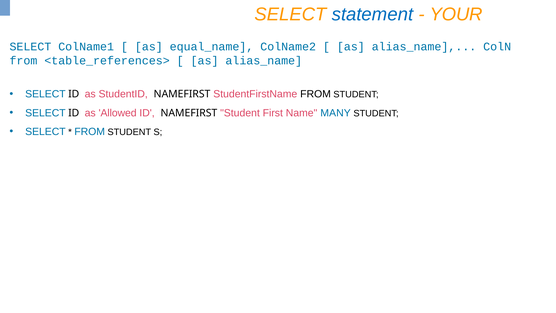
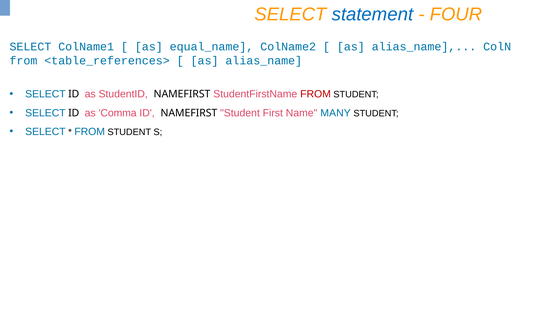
YOUR: YOUR -> FOUR
FROM at (316, 94) colour: black -> red
Allowed: Allowed -> Comma
